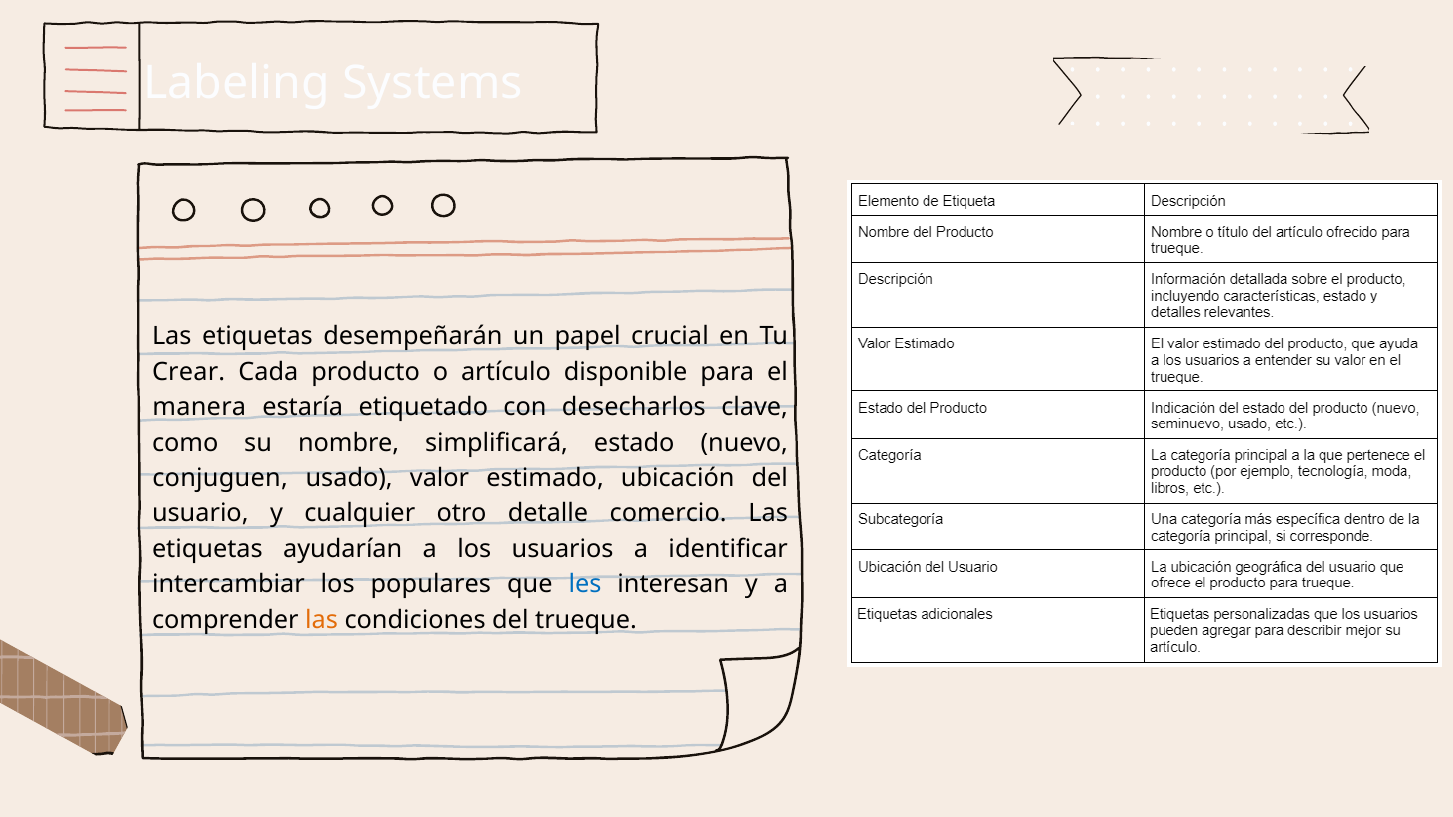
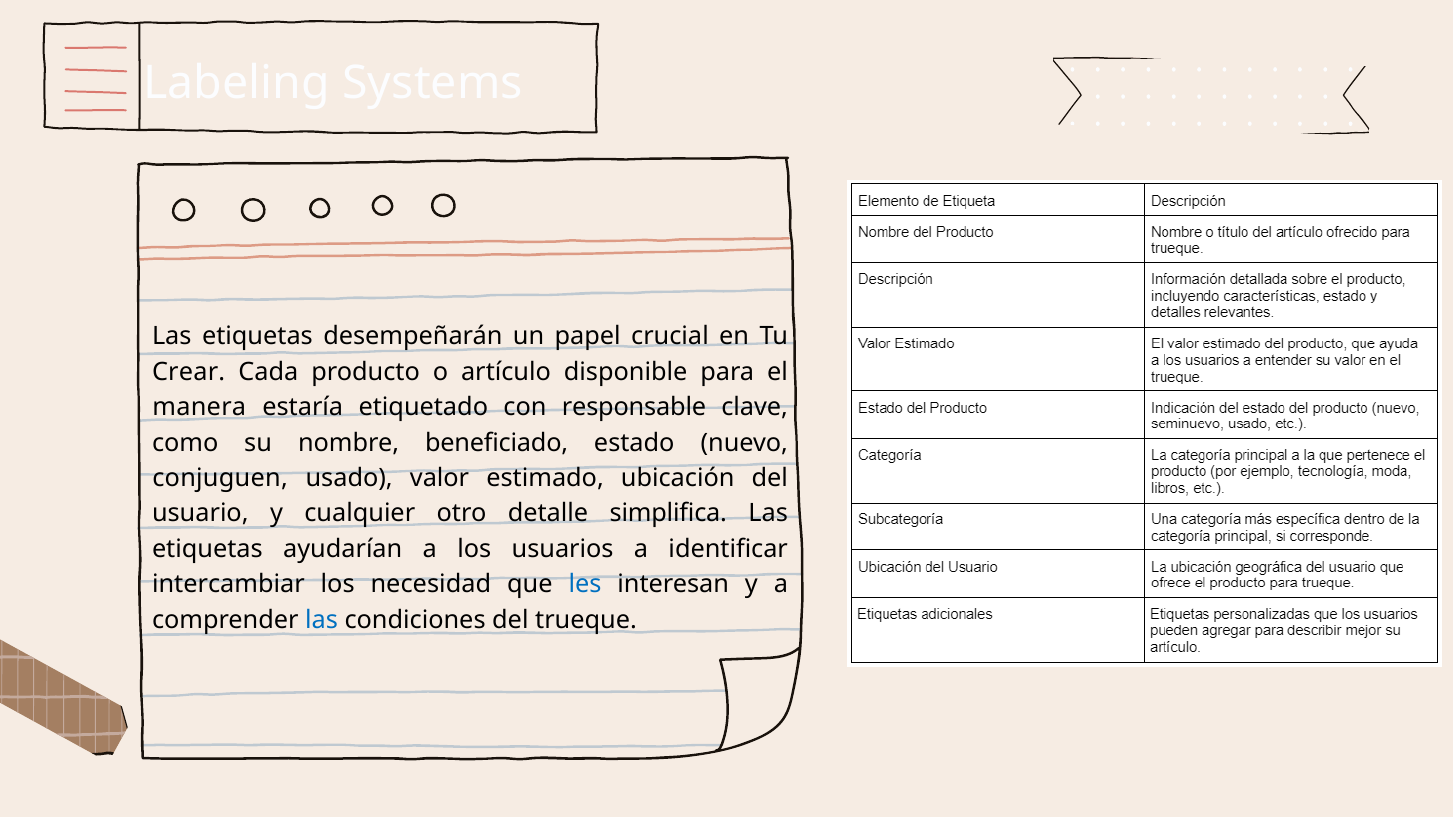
desecharlos: desecharlos -> responsable
simplificará: simplificará -> beneficiado
comercio: comercio -> simplifica
populares: populares -> necesidad
las at (322, 620) colour: orange -> blue
